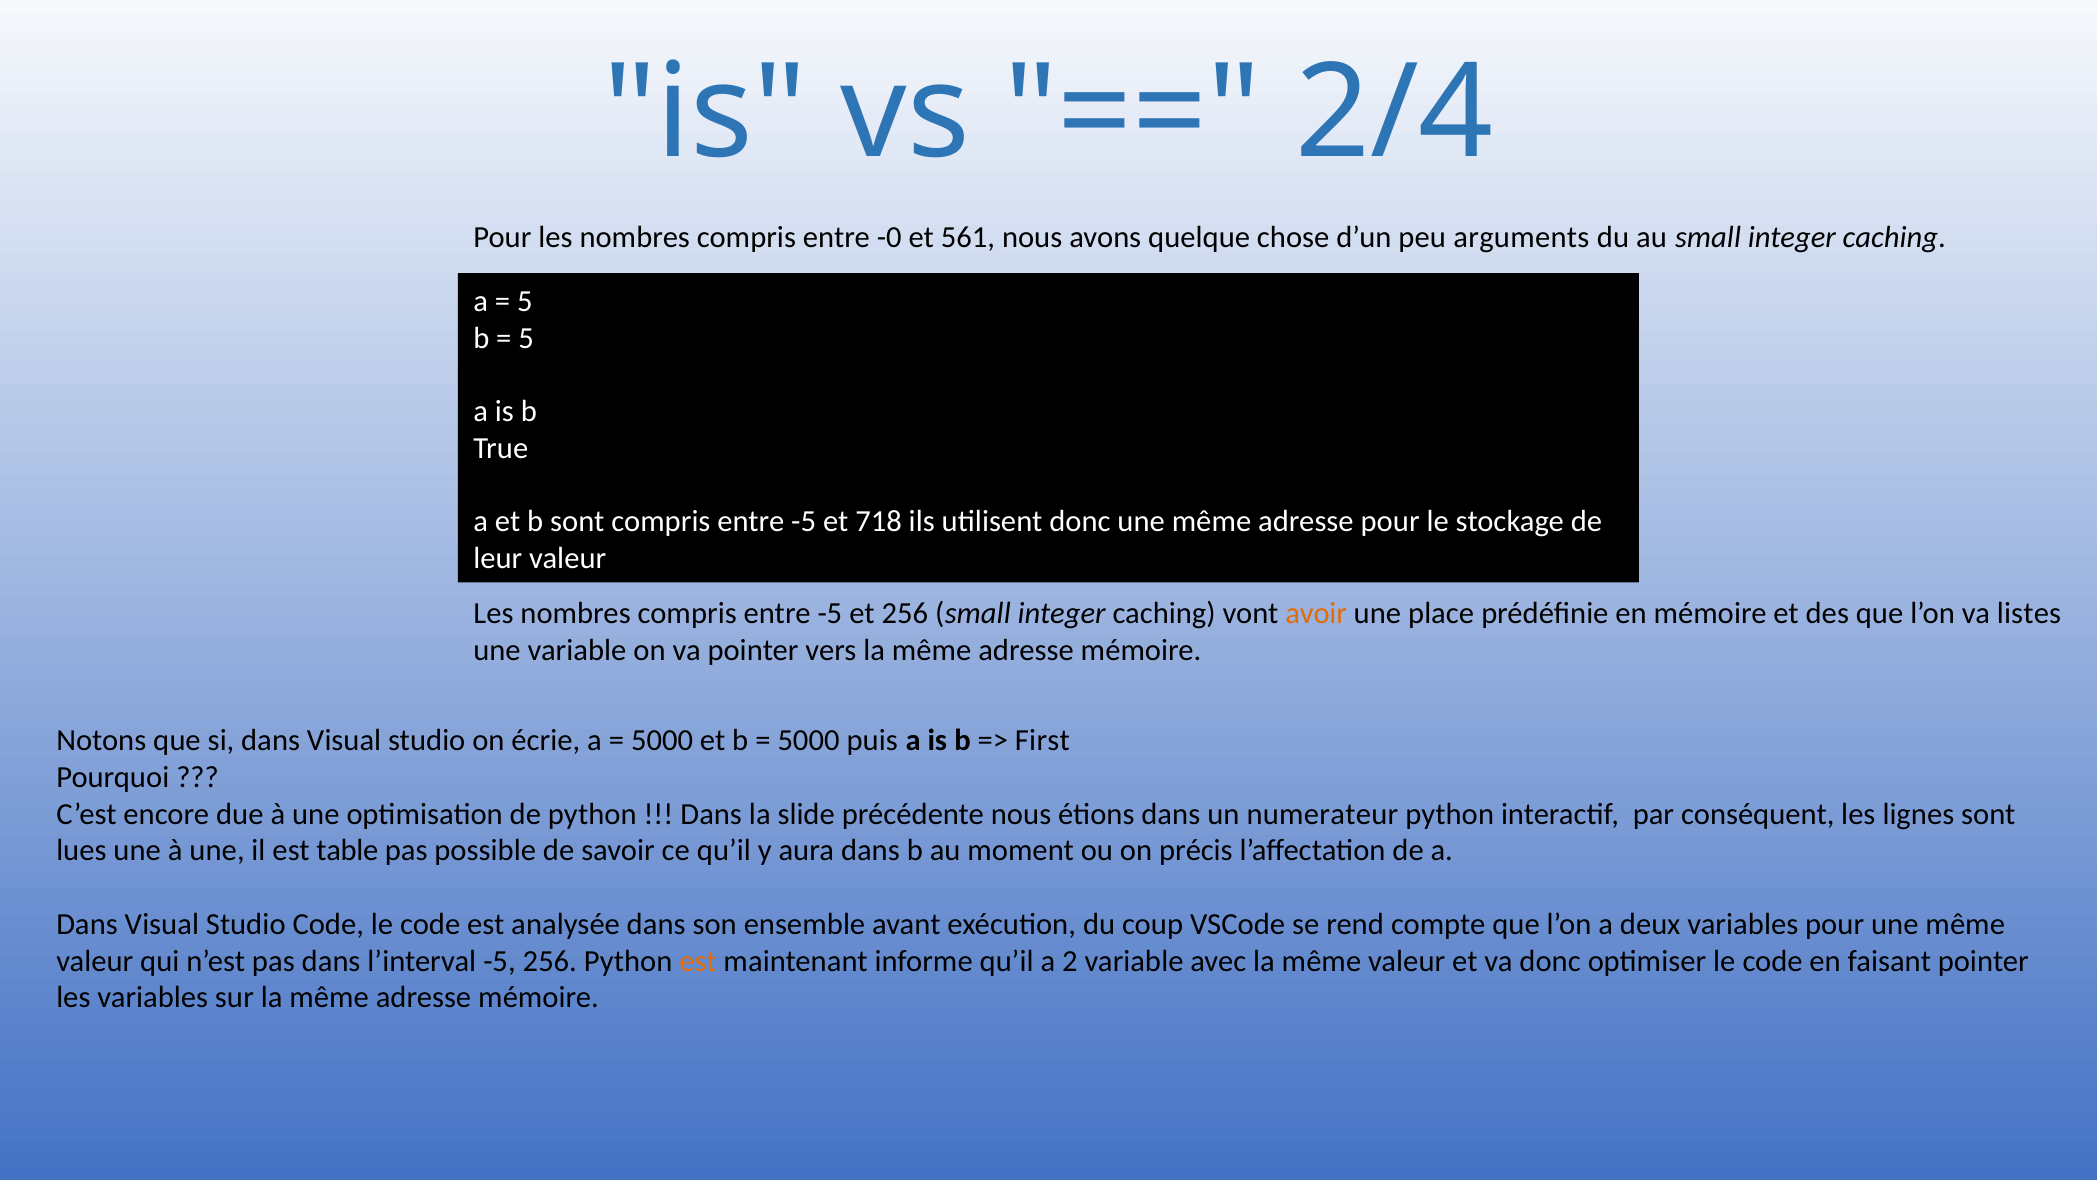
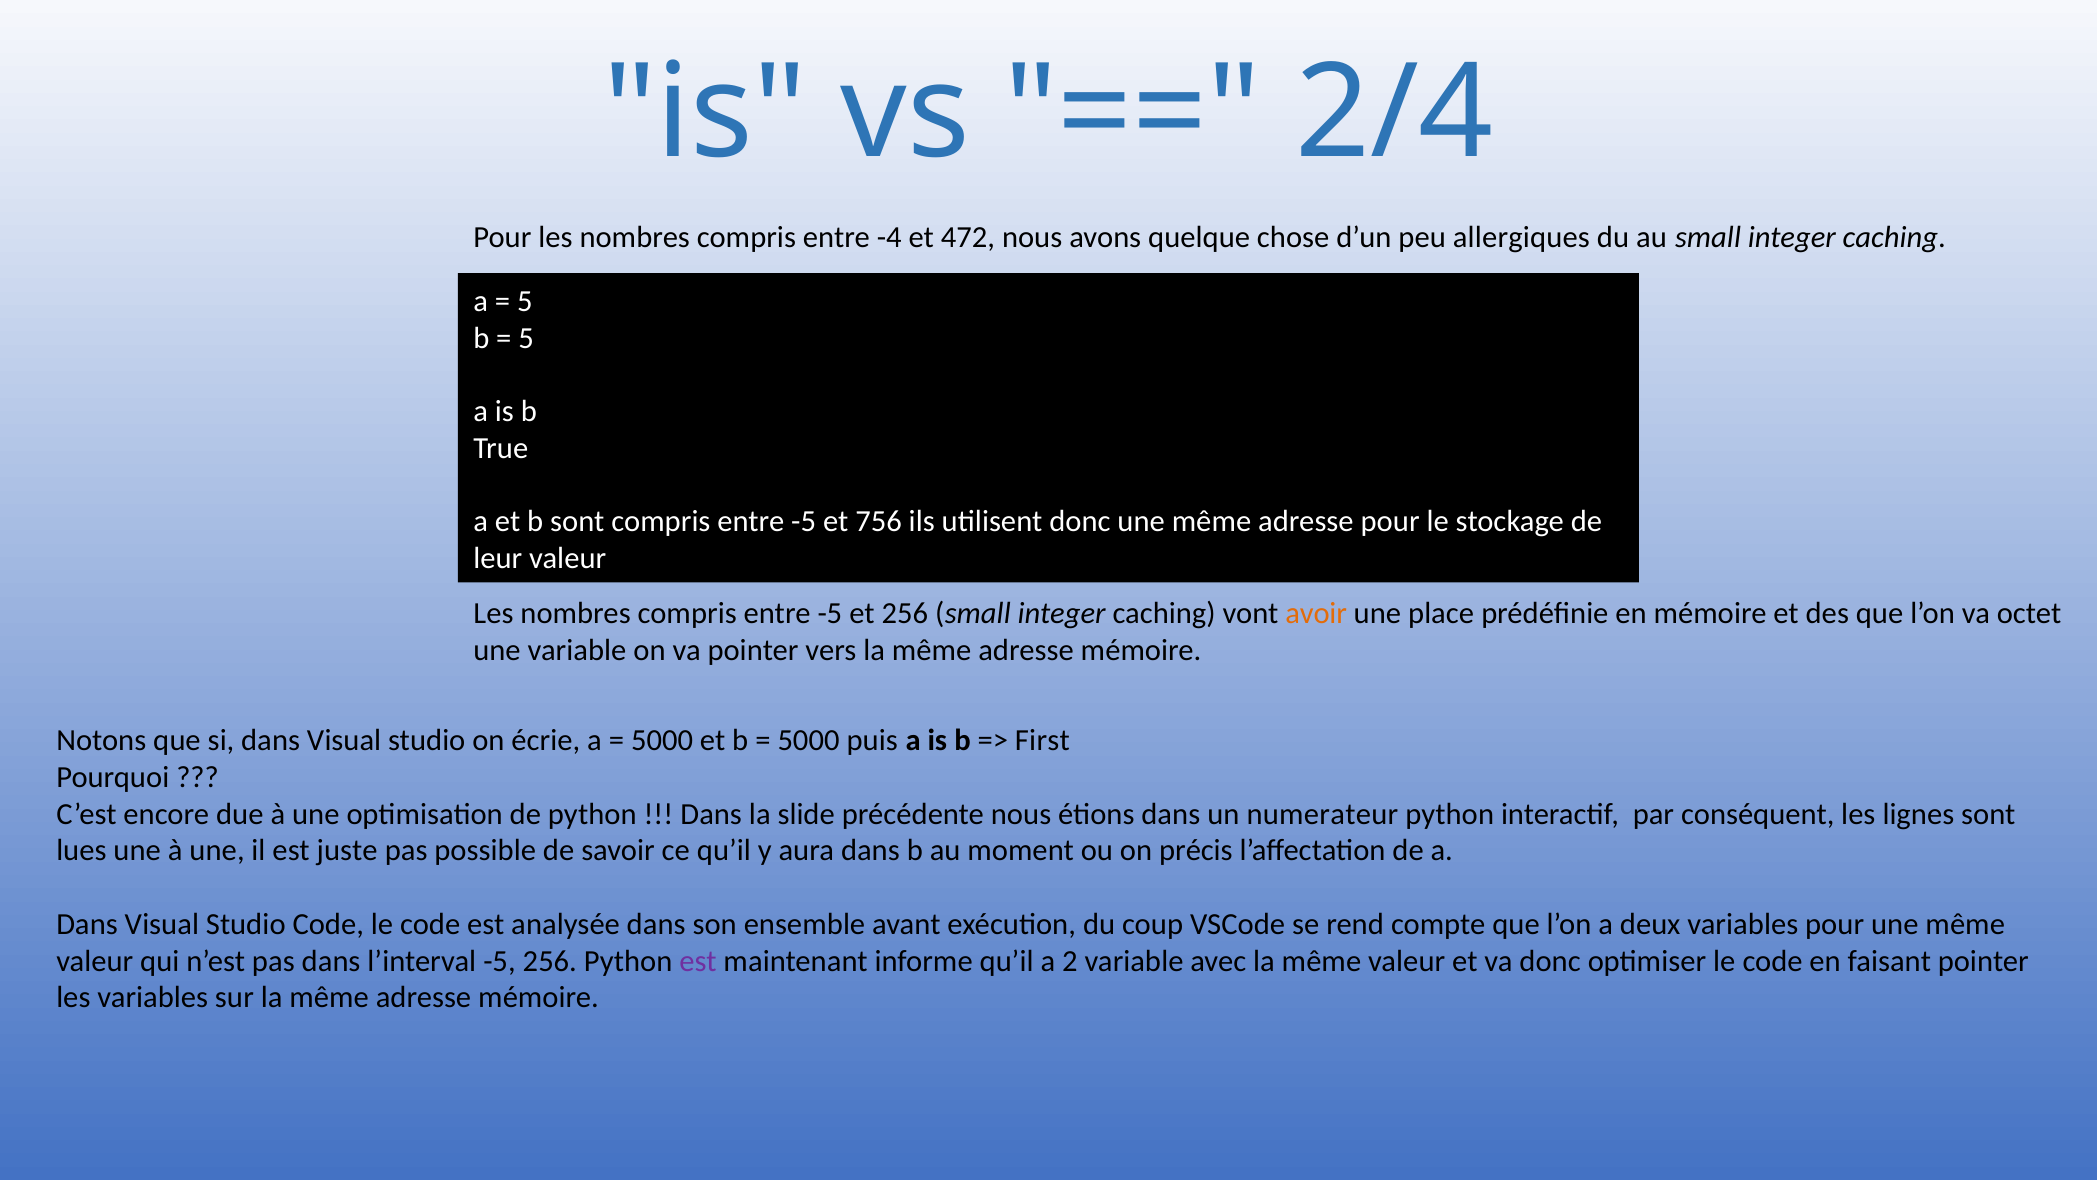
-0: -0 -> -4
561: 561 -> 472
arguments: arguments -> allergiques
718: 718 -> 756
listes: listes -> octet
table: table -> juste
est at (698, 961) colour: orange -> purple
